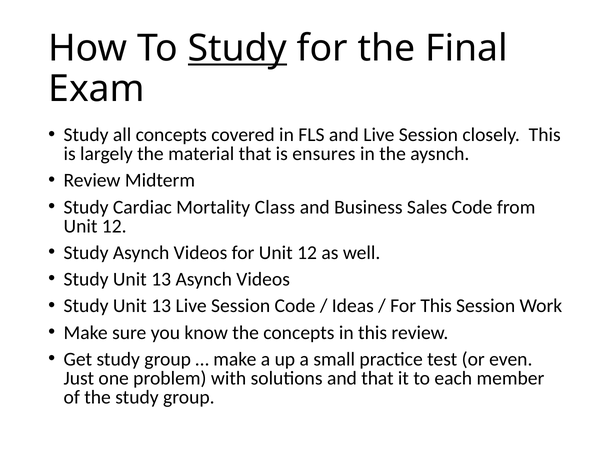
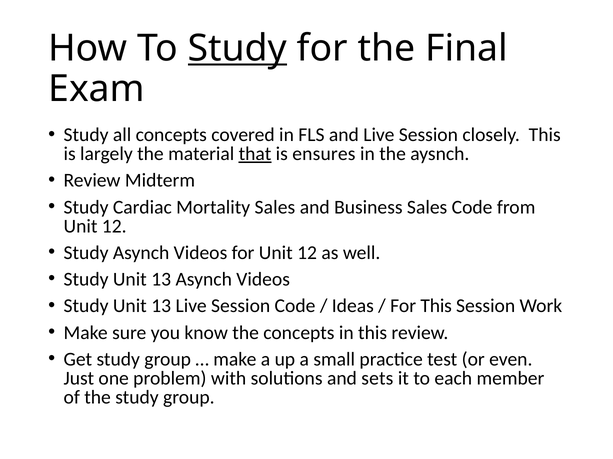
that at (255, 154) underline: none -> present
Mortality Class: Class -> Sales
and that: that -> sets
